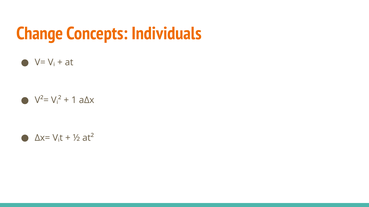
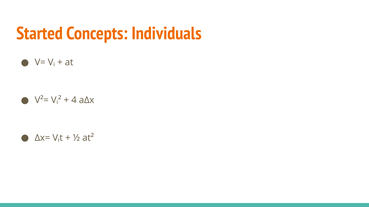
Change: Change -> Started
1: 1 -> 4
